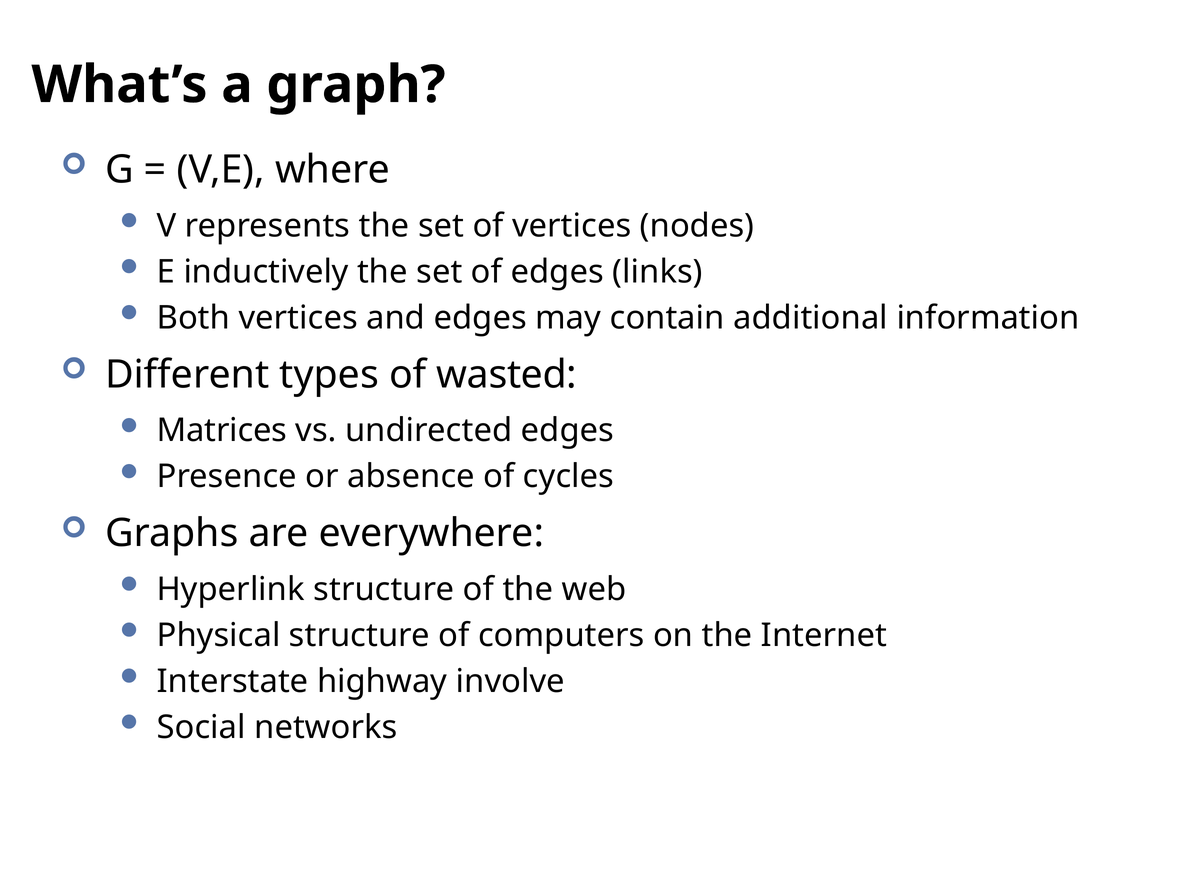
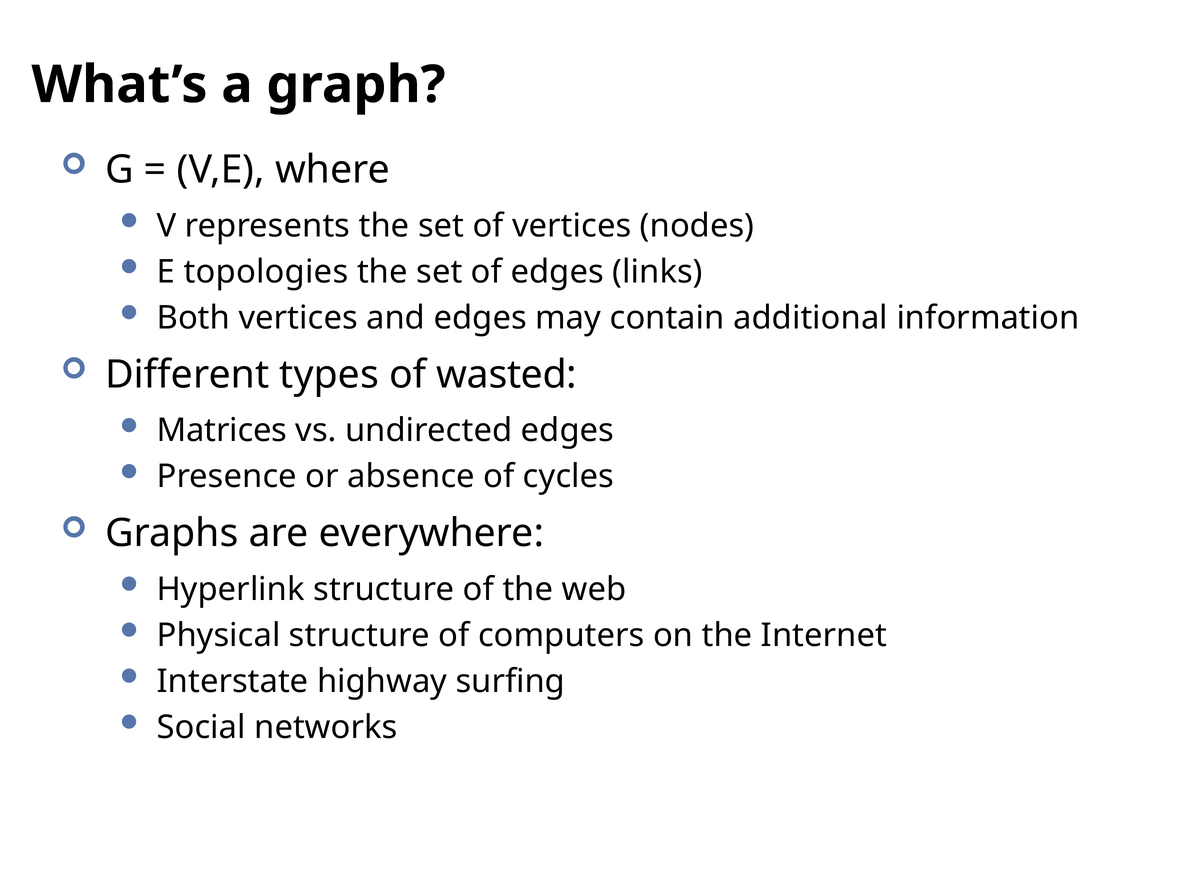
inductively: inductively -> topologies
involve: involve -> surfing
